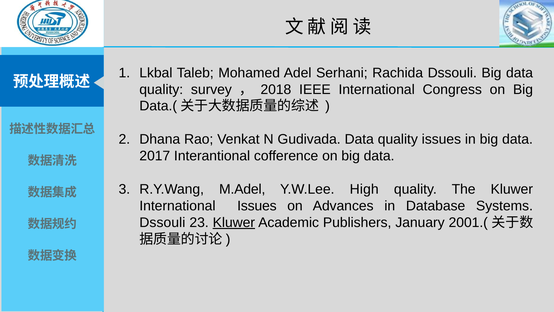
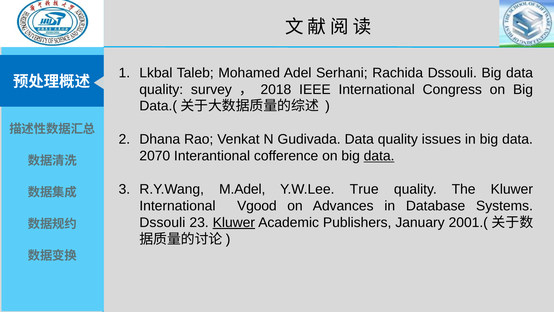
2017: 2017 -> 2070
data at (379, 156) underline: none -> present
High: High -> True
International Issues: Issues -> Vgood
